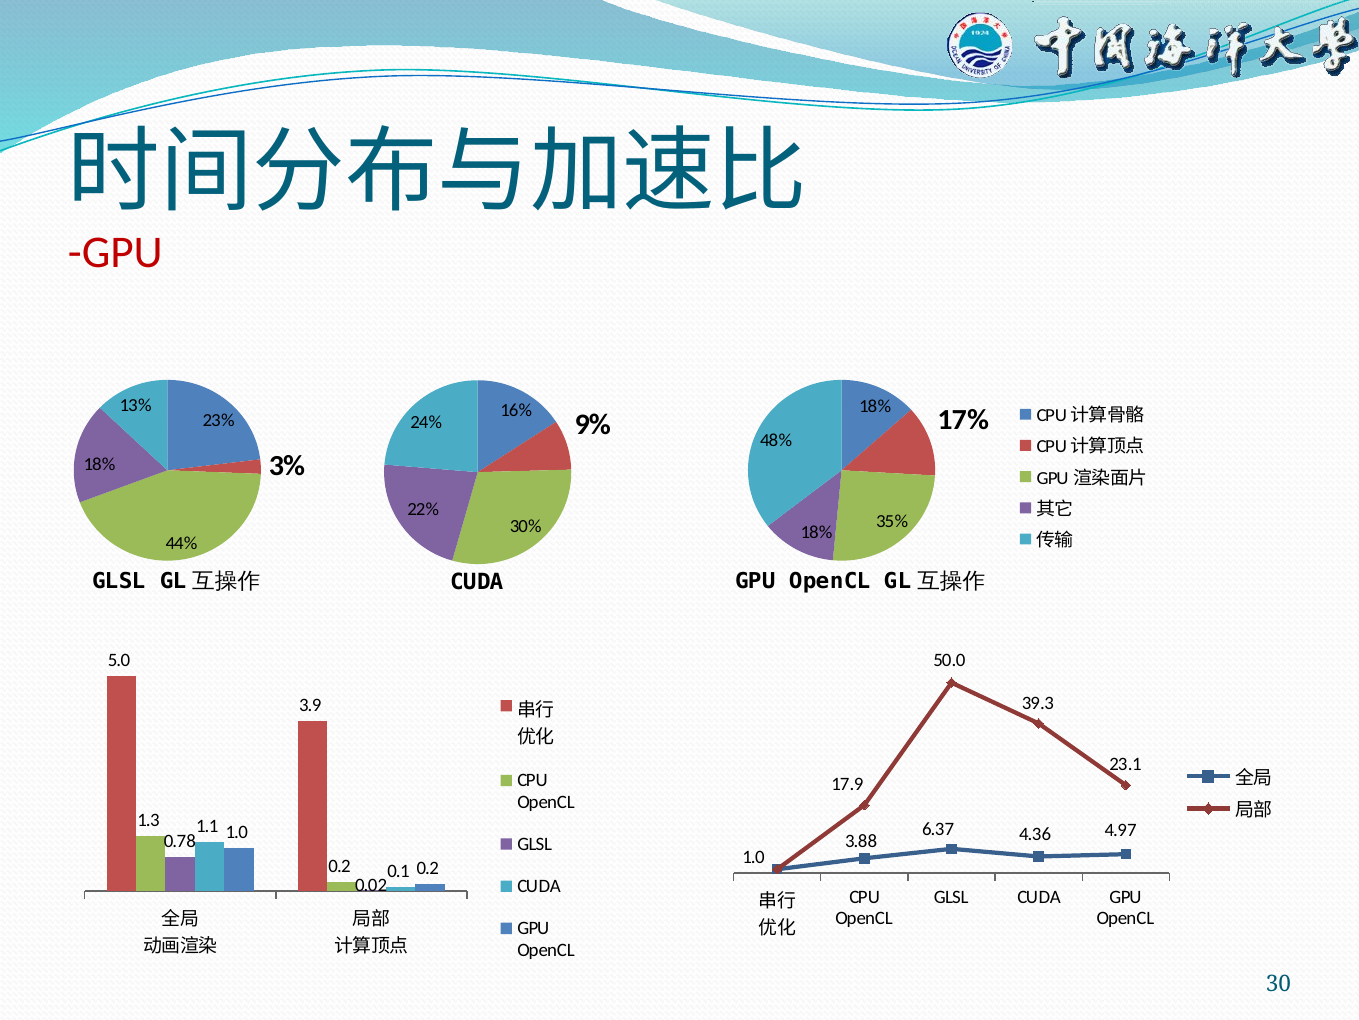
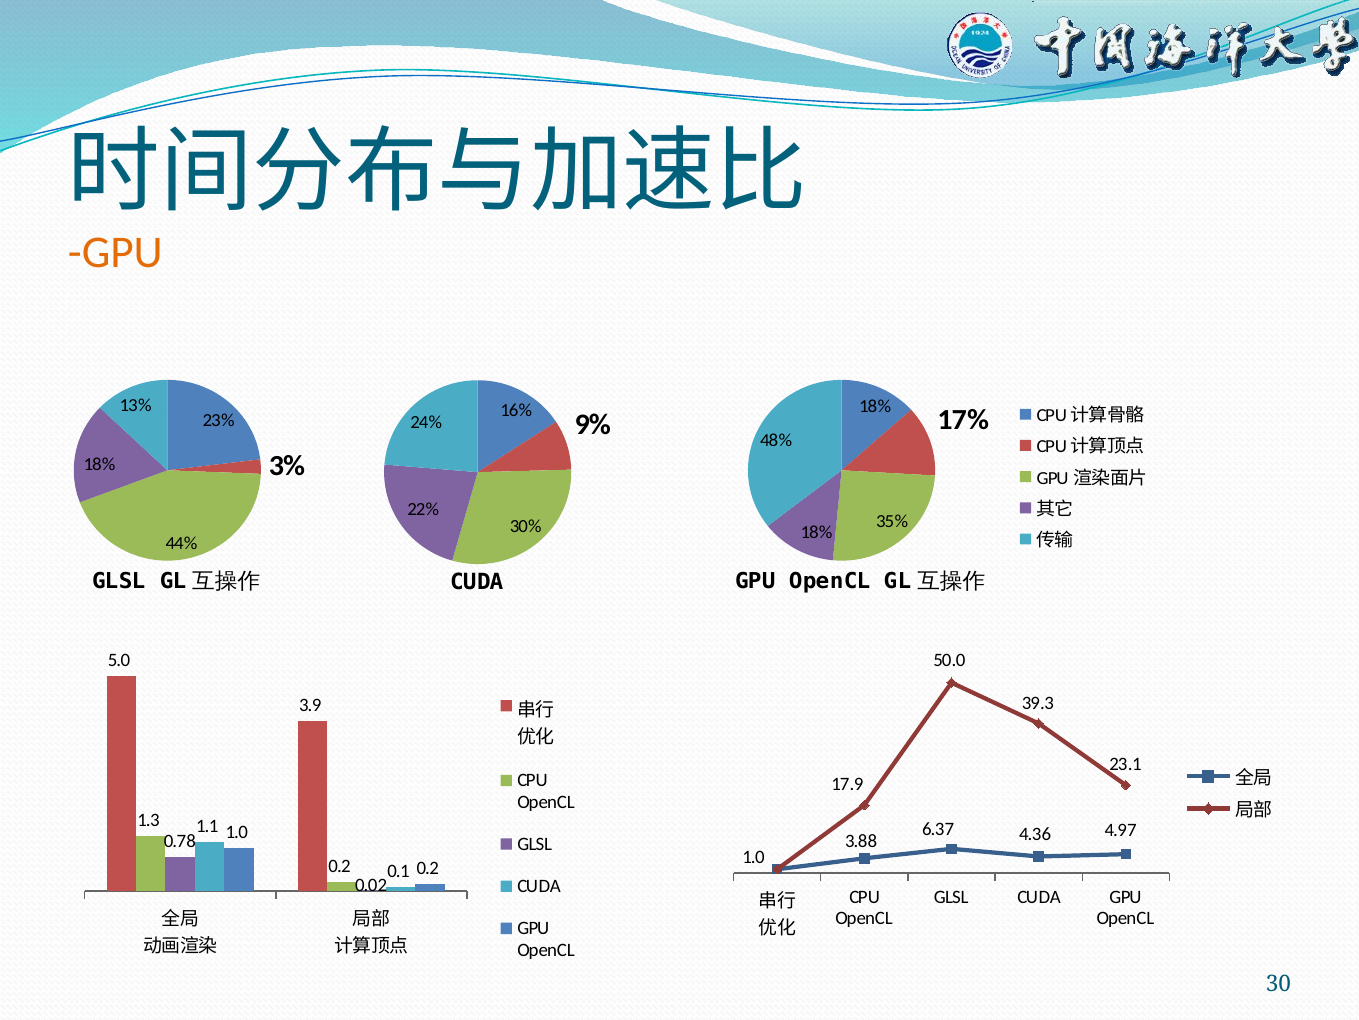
GPU at (115, 253) colour: red -> orange
